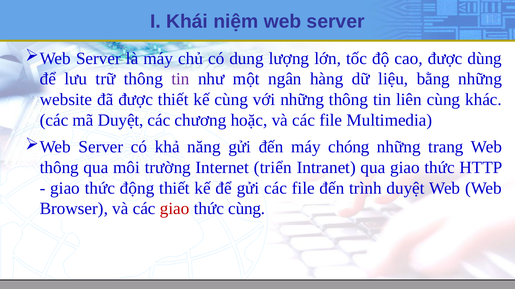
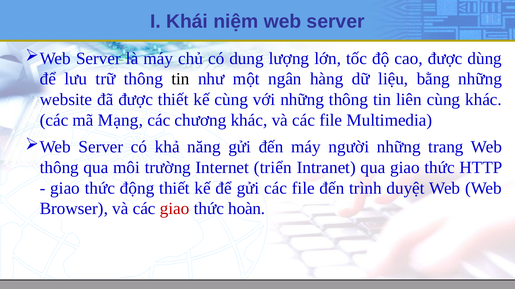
tin at (180, 79) colour: purple -> black
mã Duyệt: Duyệt -> Mạng
chương hoặc: hoặc -> khác
chóng: chóng -> người
thức cùng: cùng -> hoàn
